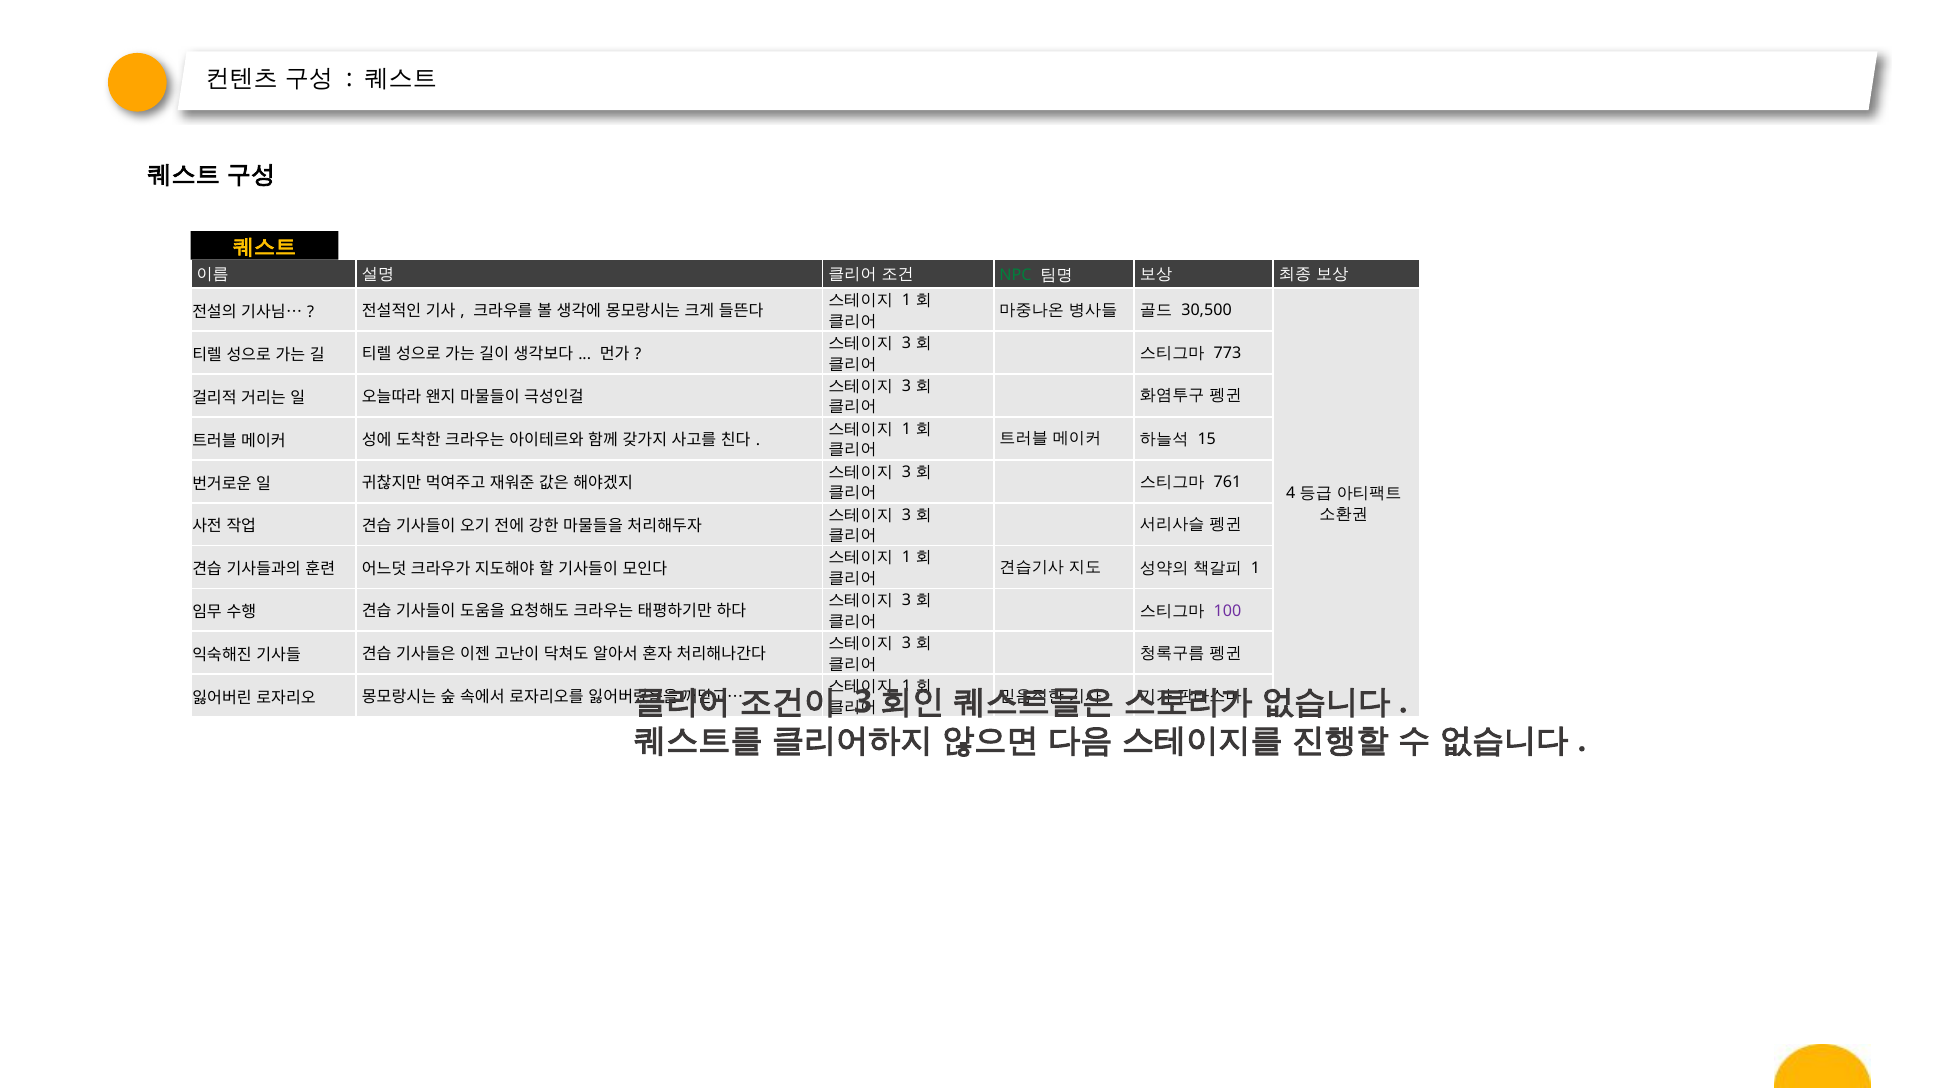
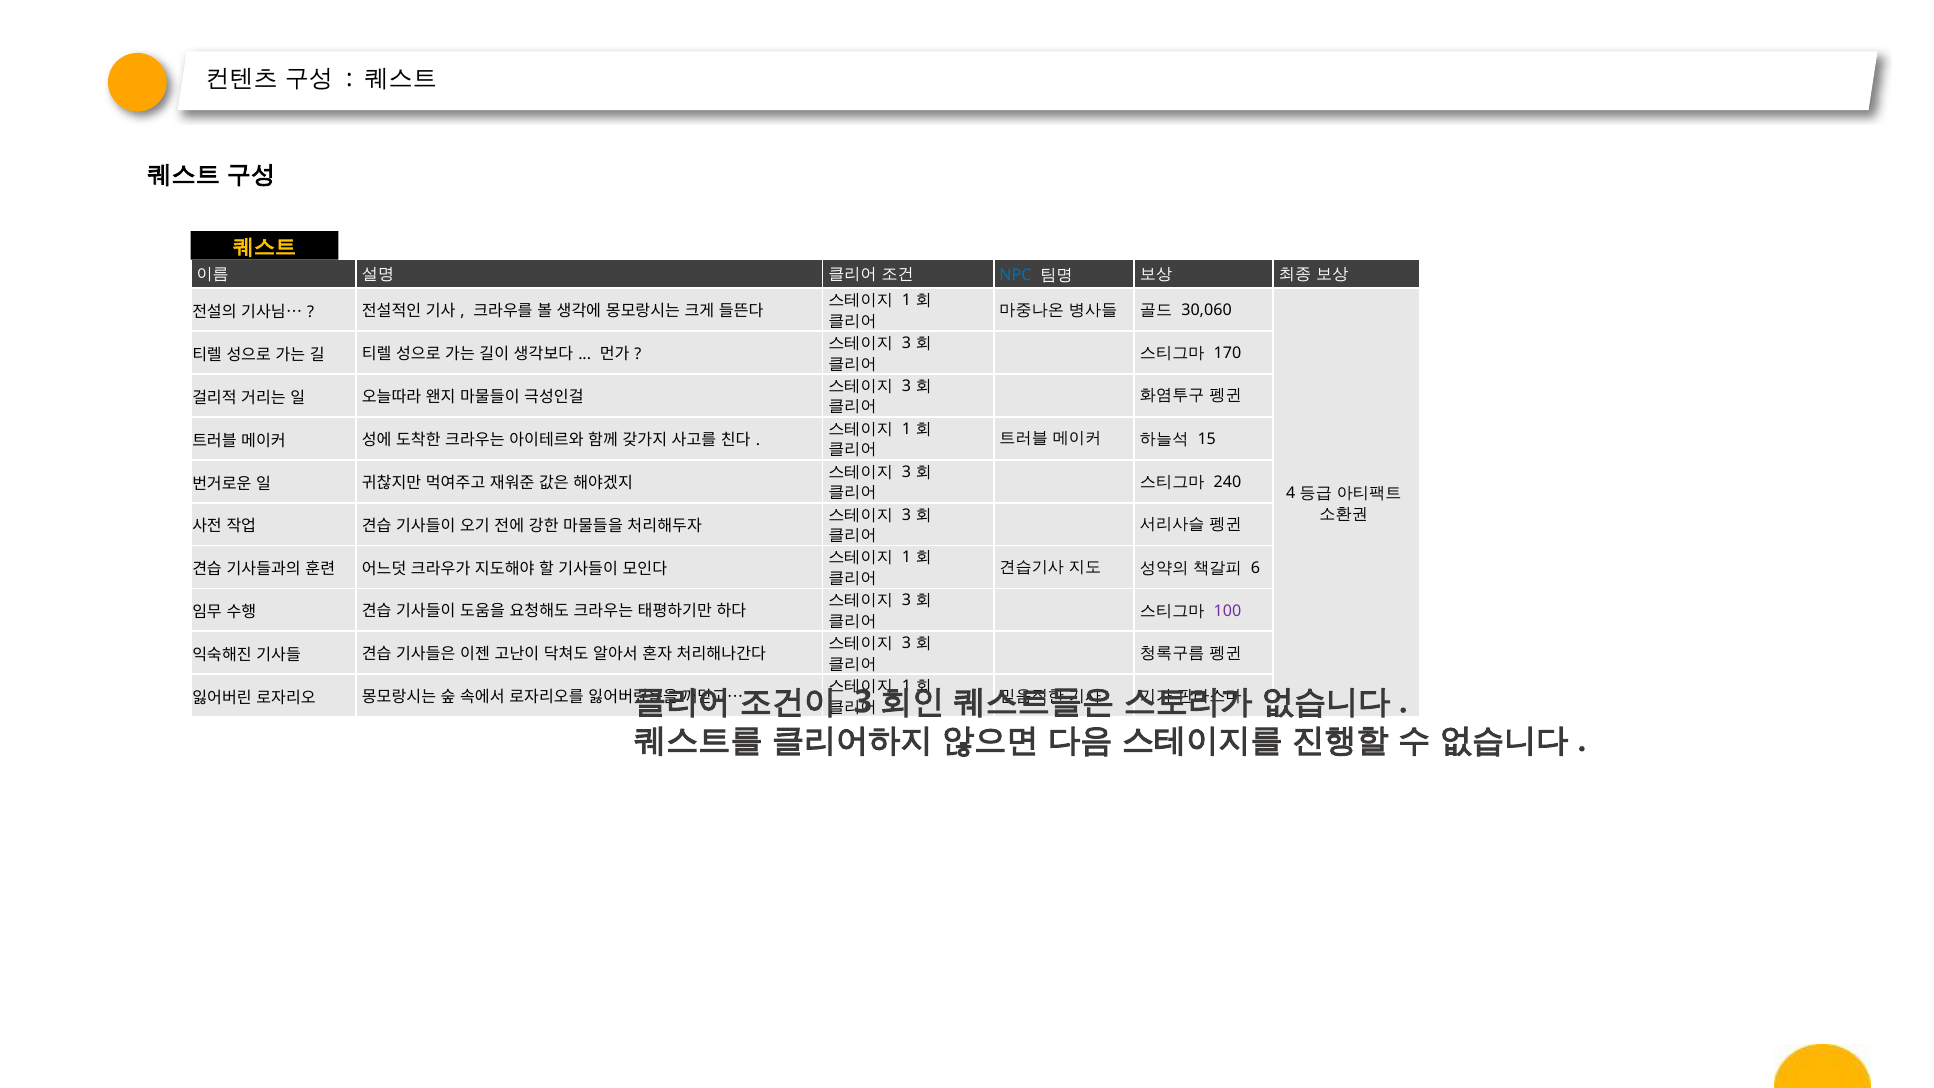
NPC colour: green -> blue
30,500: 30,500 -> 30,060
773: 773 -> 170
761: 761 -> 240
1 at (1256, 568): 1 -> 6
